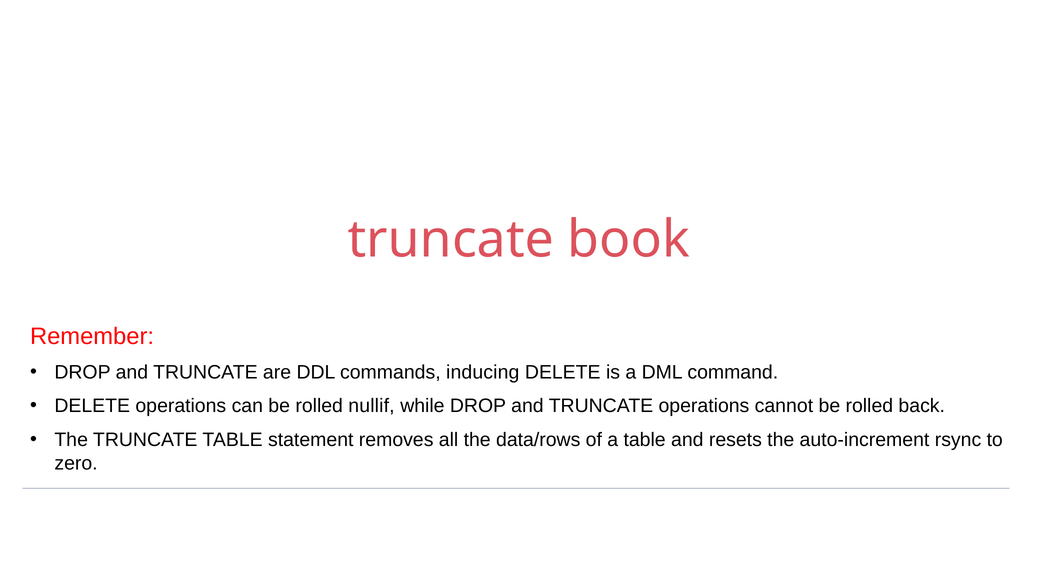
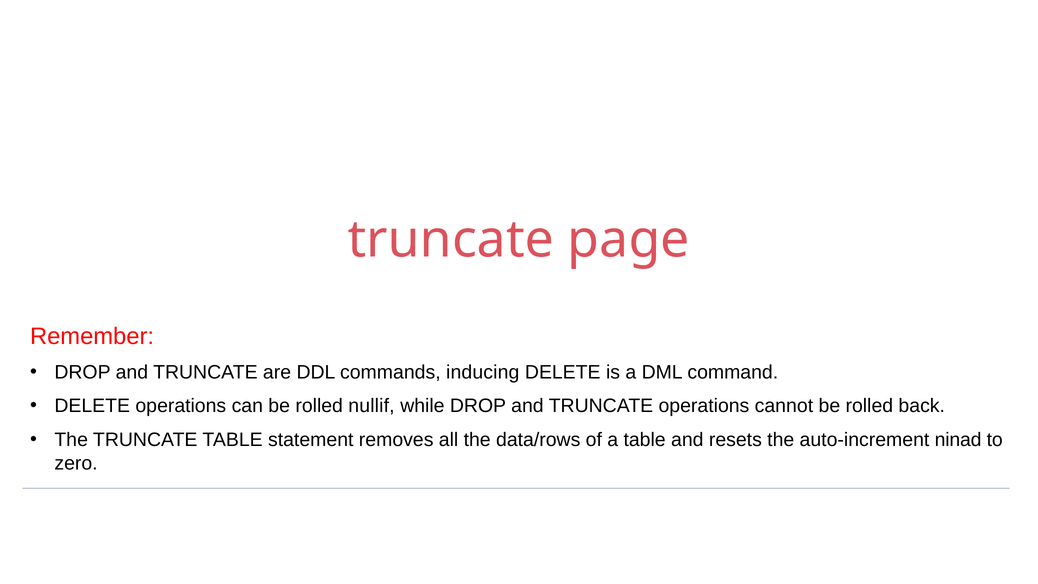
book: book -> page
rsync: rsync -> ninad
